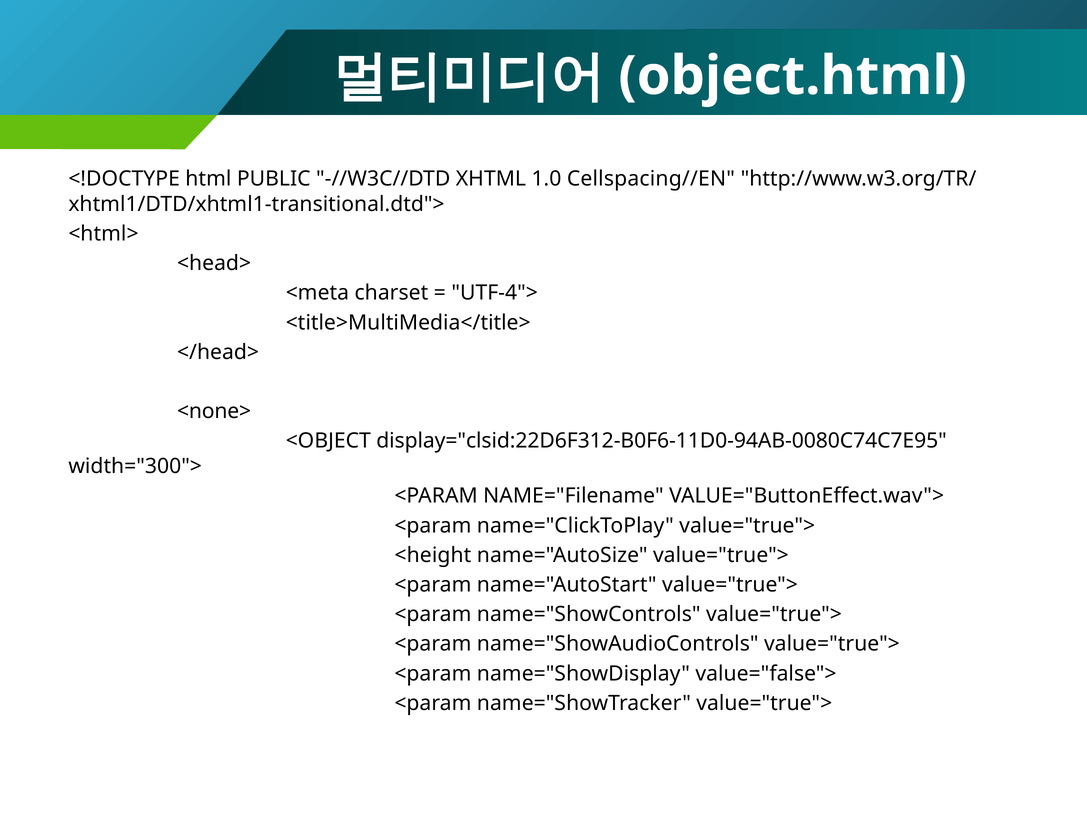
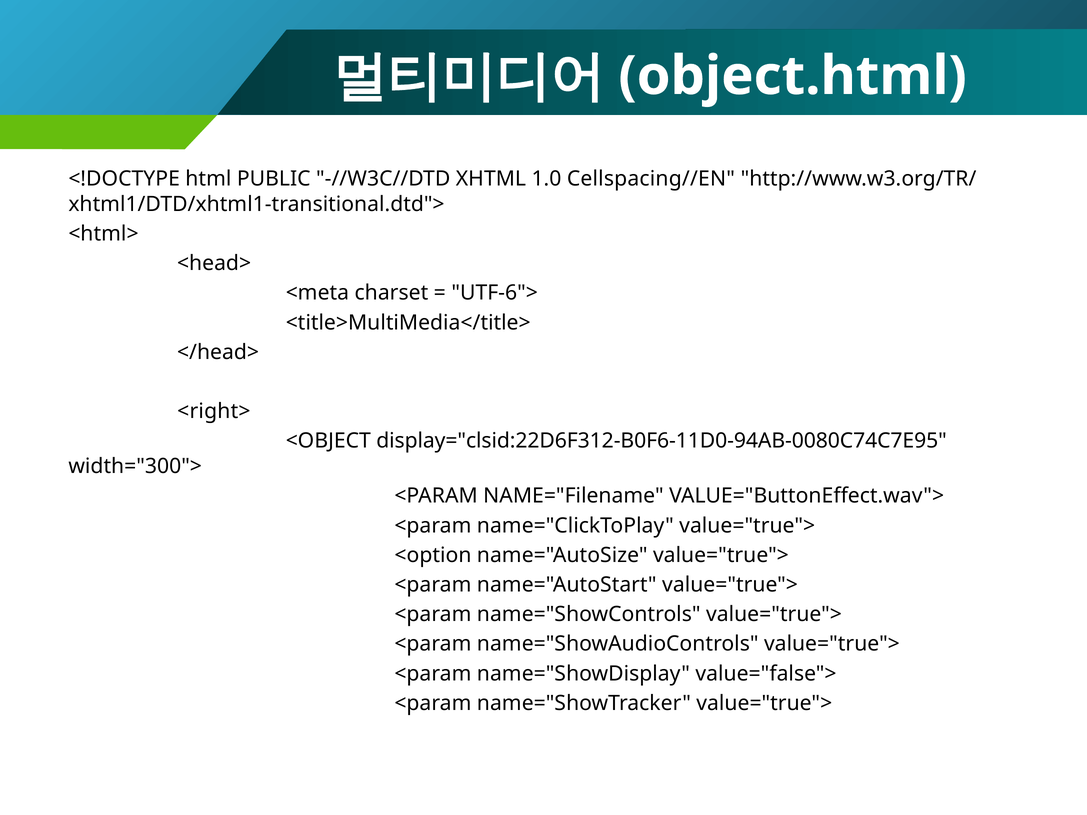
UTF-4">: UTF-4"> -> UTF-6">
<none>: <none> -> <right>
<height: <height -> <option
